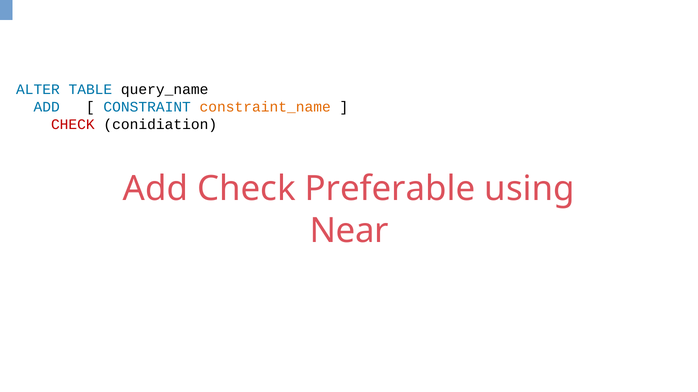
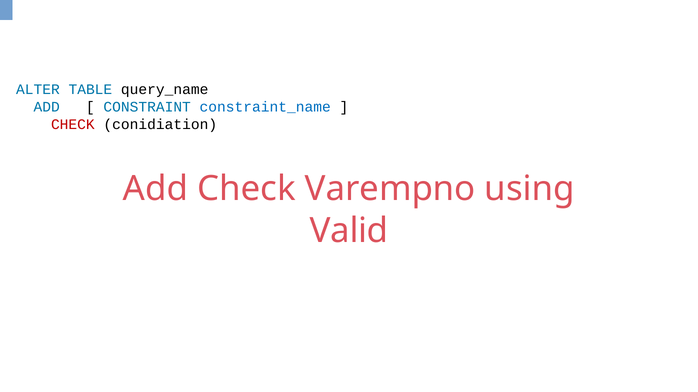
constraint_name colour: orange -> blue
Preferable: Preferable -> Varempno
Near: Near -> Valid
